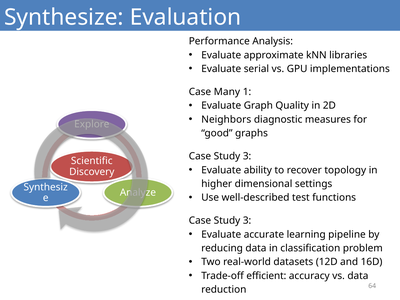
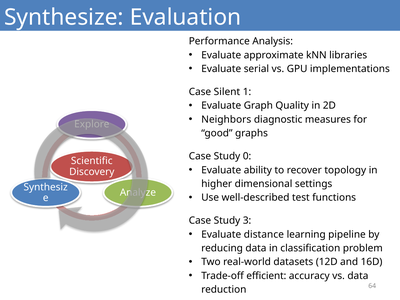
Many: Many -> Silent
3 at (247, 156): 3 -> 0
accurate: accurate -> distance
